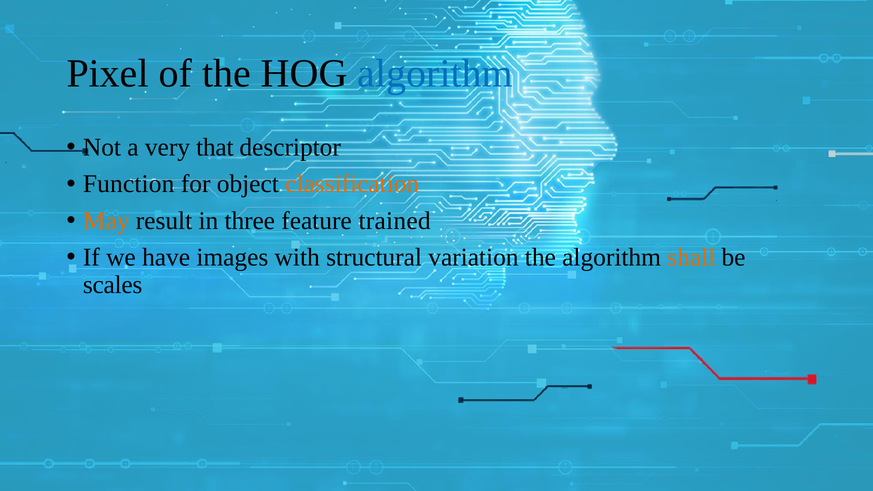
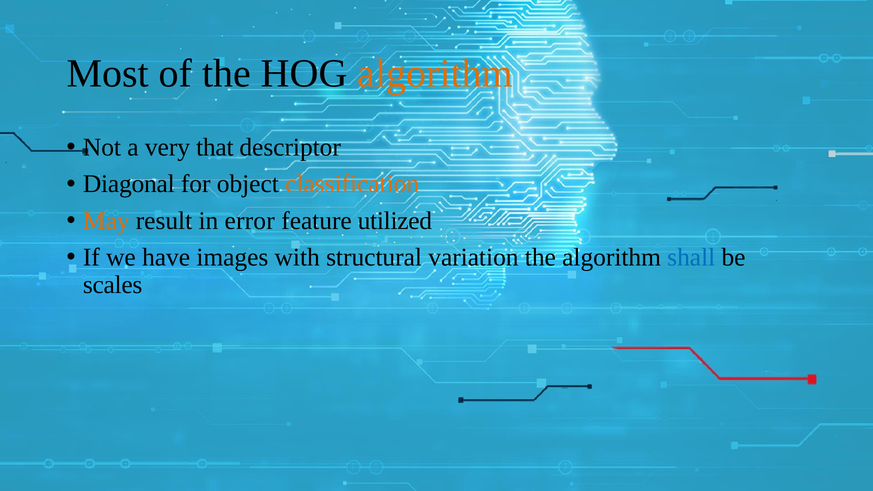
Pixel: Pixel -> Most
algorithm at (435, 73) colour: blue -> orange
Function: Function -> Diagonal
three: three -> error
trained: trained -> utilized
shall colour: orange -> blue
